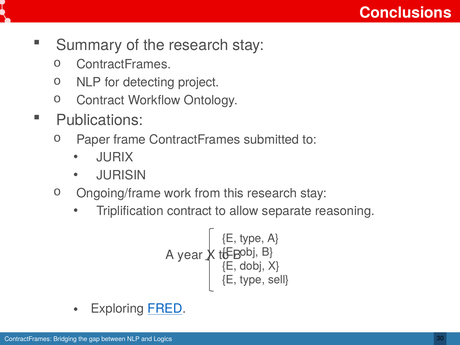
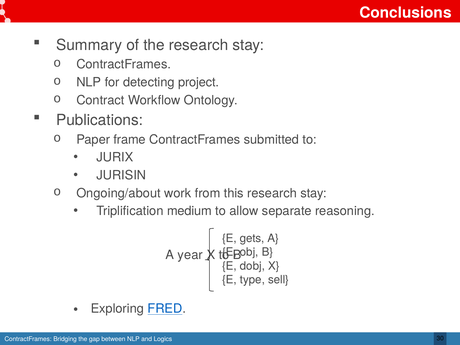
Ongoing/frame: Ongoing/frame -> Ongoing/about
Triplification contract: contract -> medium
type at (252, 238): type -> gets
